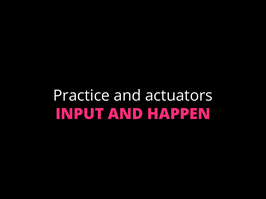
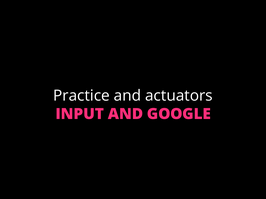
HAPPEN: HAPPEN -> GOOGLE
